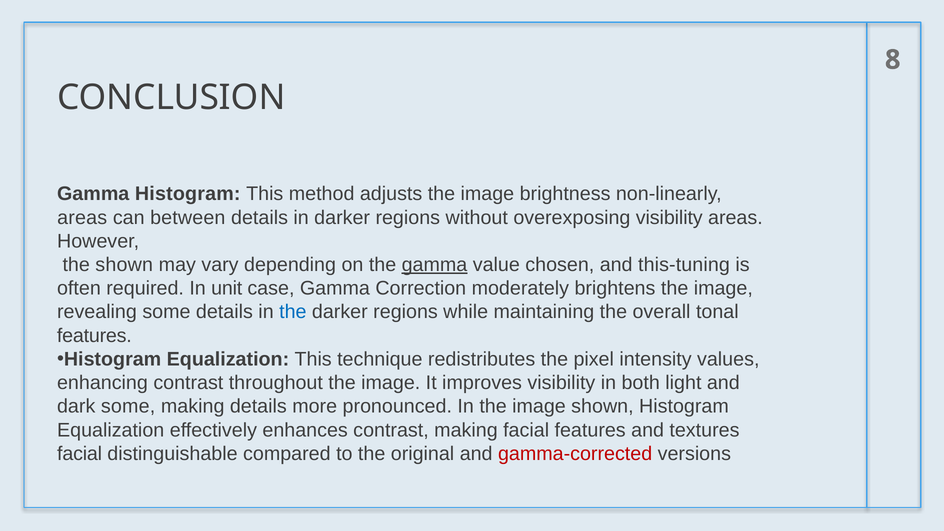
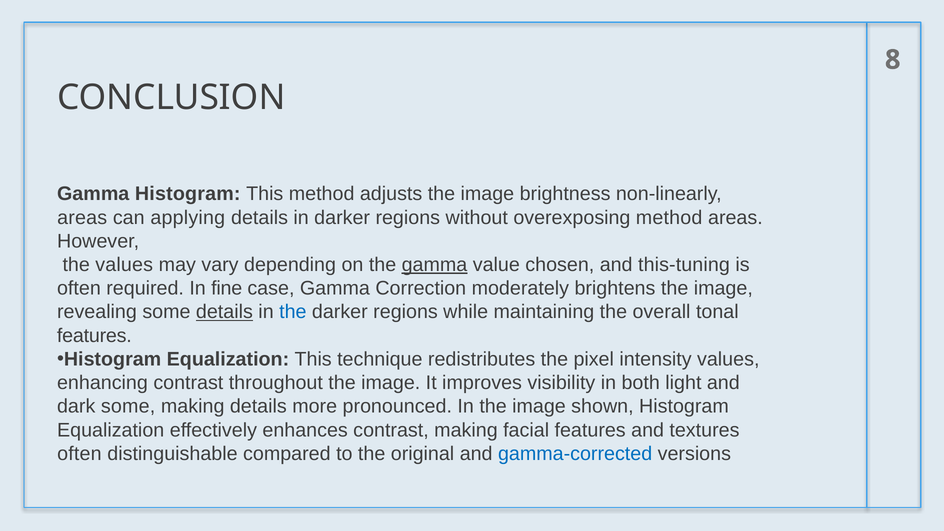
between: between -> applying
overexposing visibility: visibility -> method
the shown: shown -> values
unit: unit -> fine
details at (224, 312) underline: none -> present
facial at (80, 454): facial -> often
gamma-corrected colour: red -> blue
